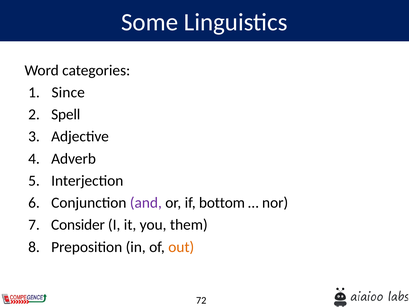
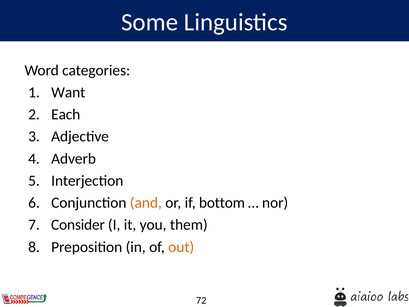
Since: Since -> Want
Spell: Spell -> Each
and colour: purple -> orange
